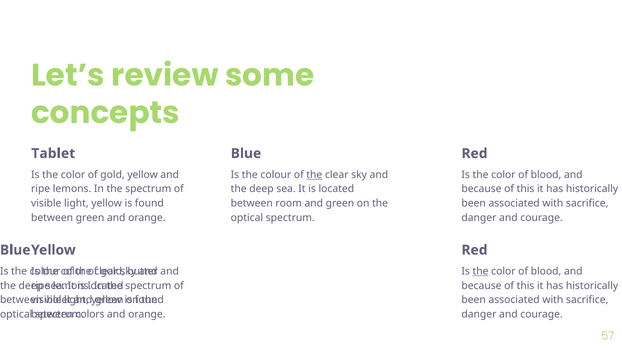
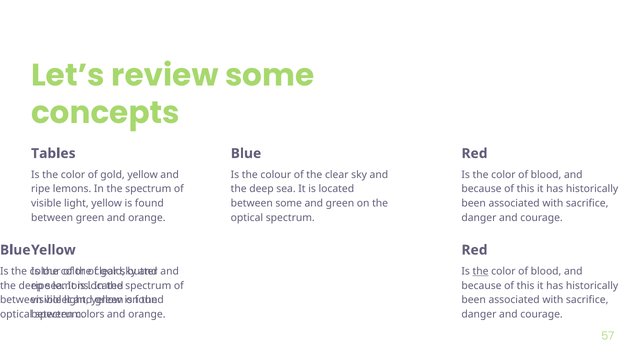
Tablet: Tablet -> Tables
the at (314, 175) underline: present -> none
between room: room -> some
